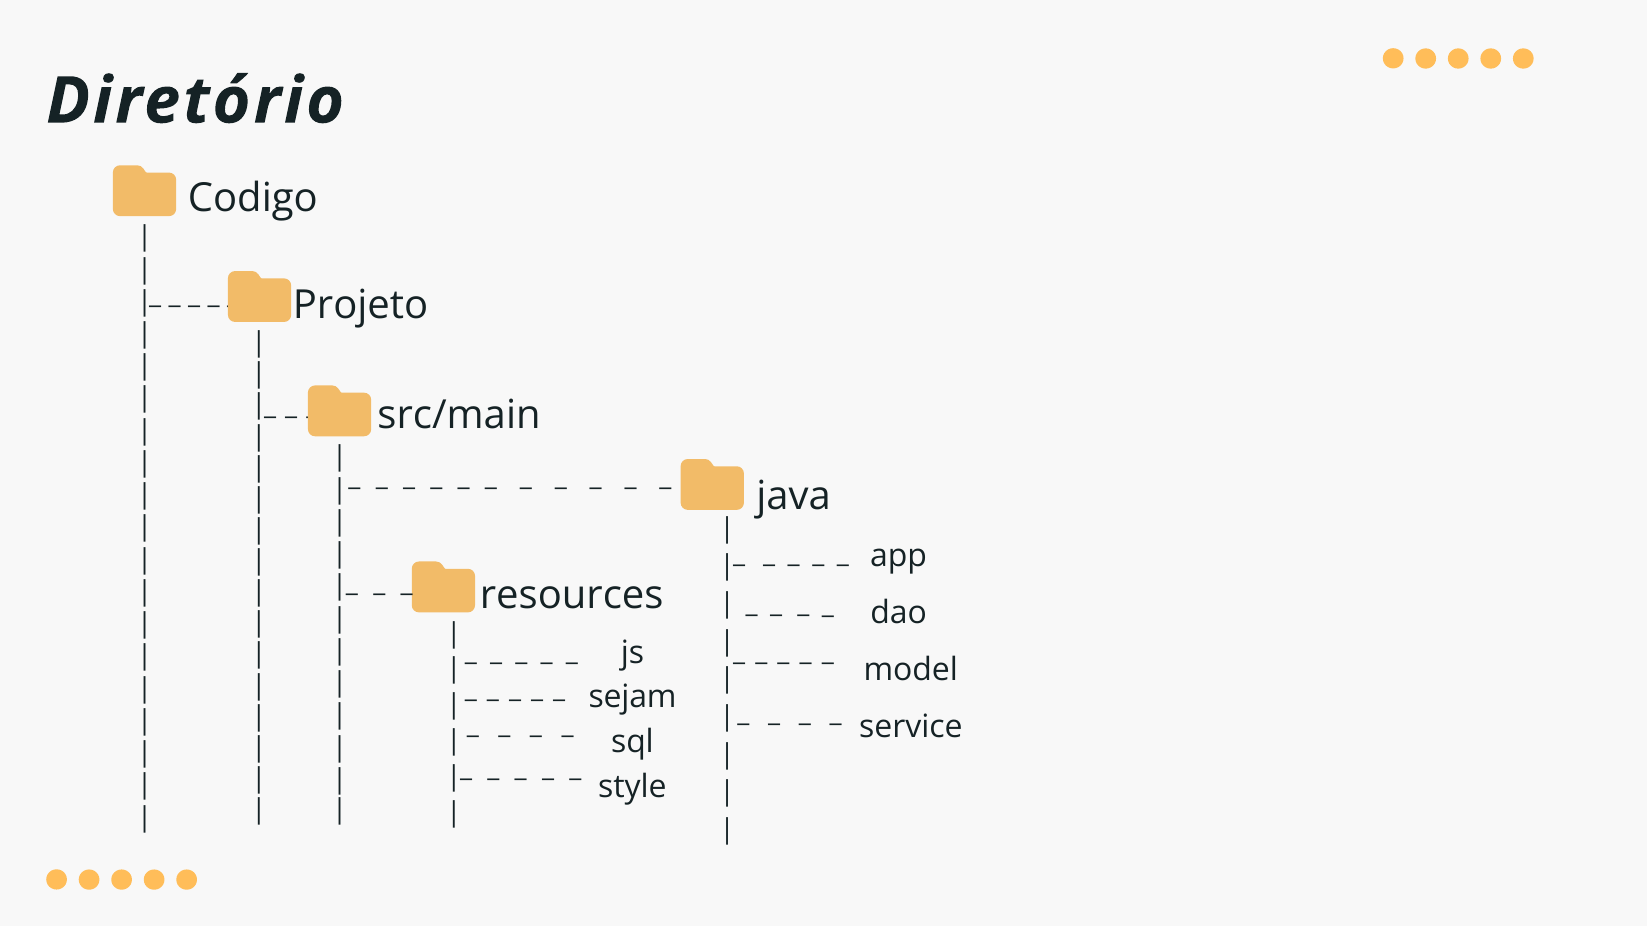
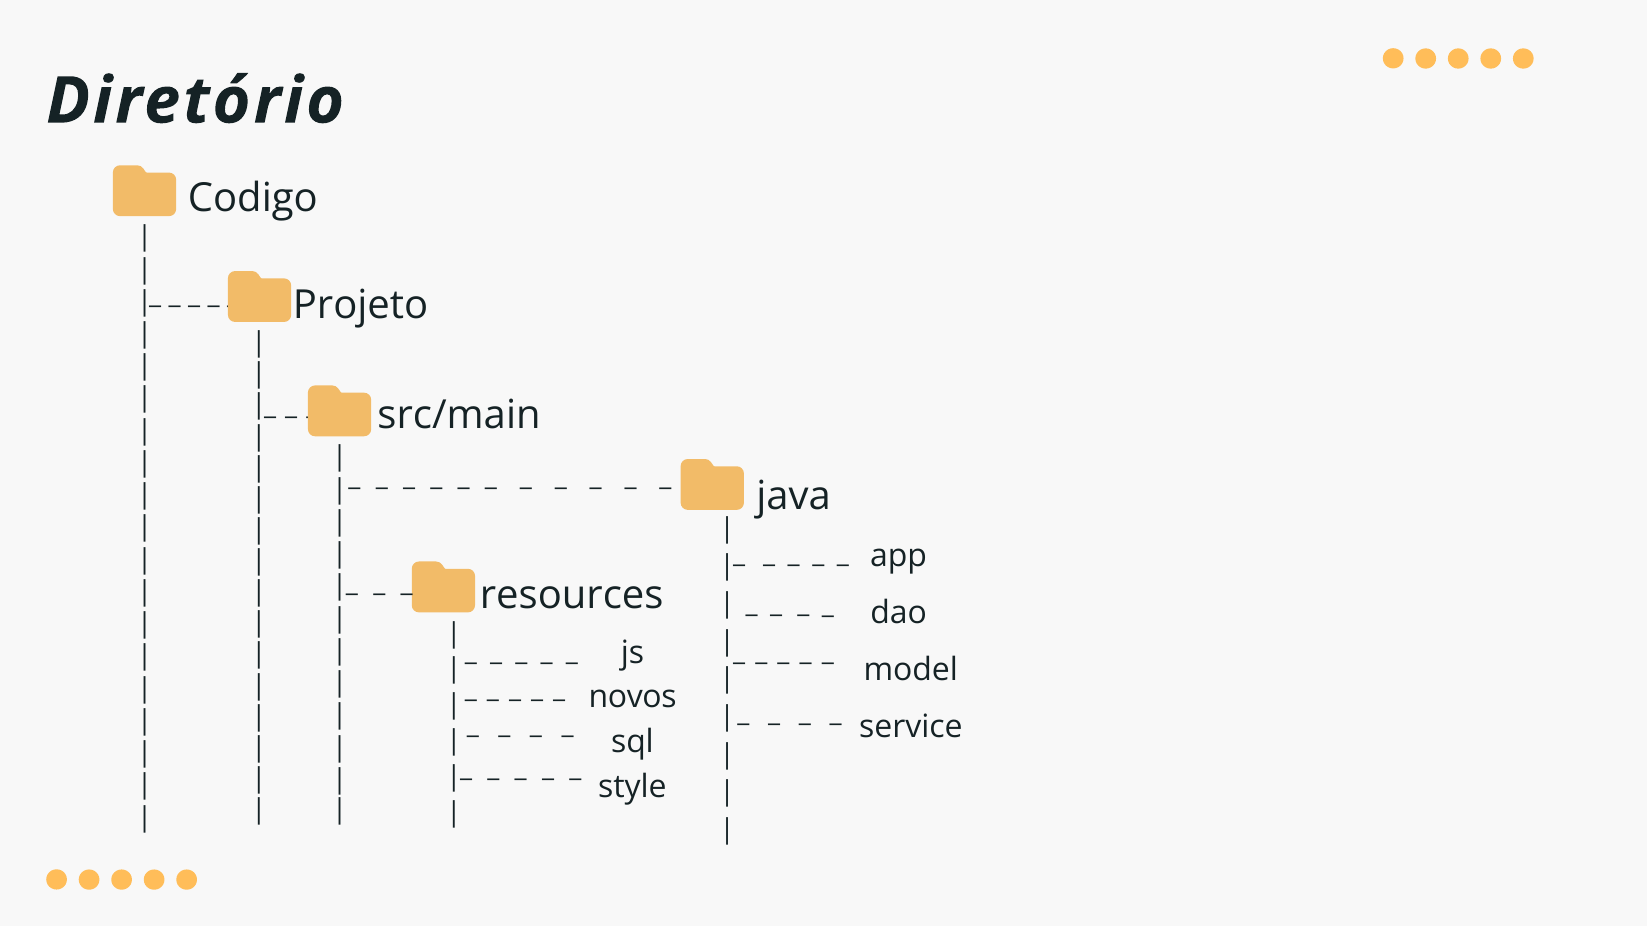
sejam: sejam -> novos
